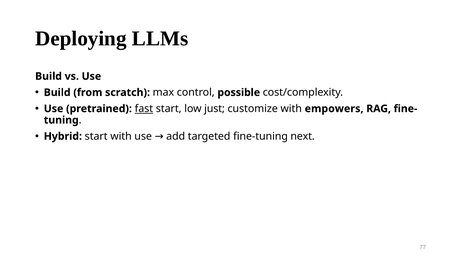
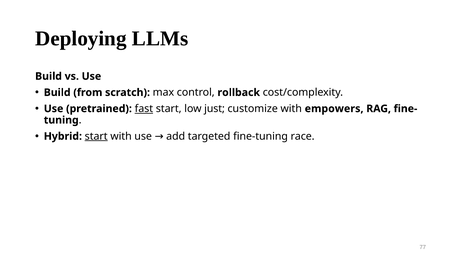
possible: possible -> rollback
start at (96, 136) underline: none -> present
next: next -> race
